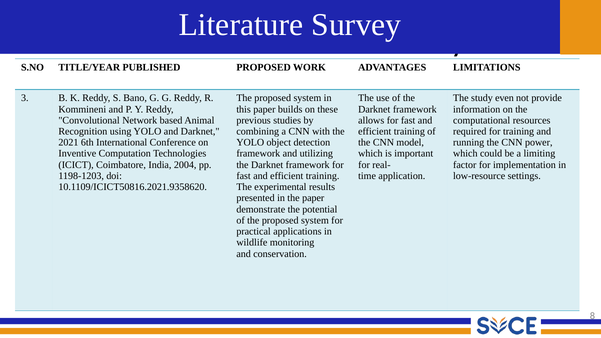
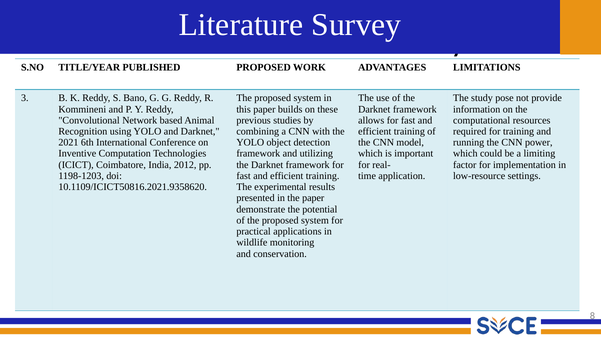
even: even -> pose
2004: 2004 -> 2012
